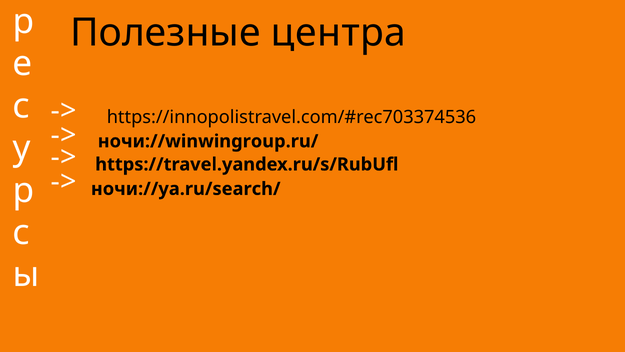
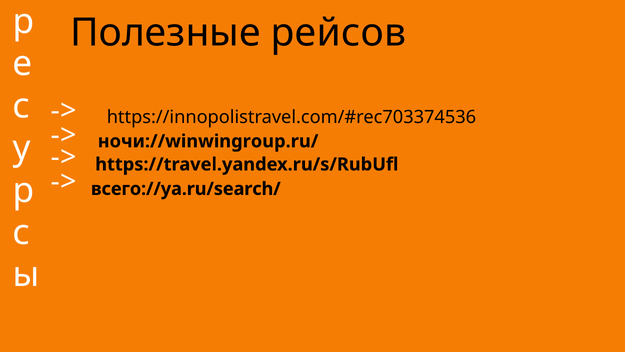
центра: центра -> рейсов
ночи://ya.ru/search/: ночи://ya.ru/search/ -> всего://ya.ru/search/
